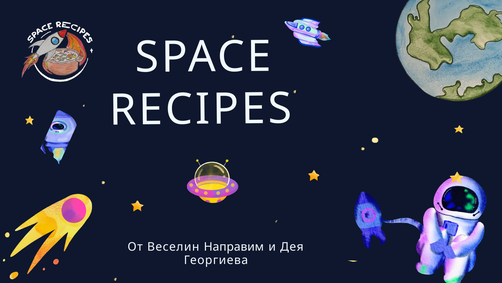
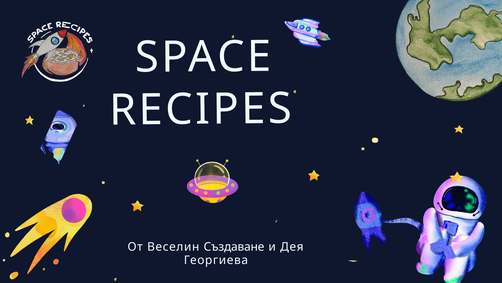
Направим: Направим -> Създаване
